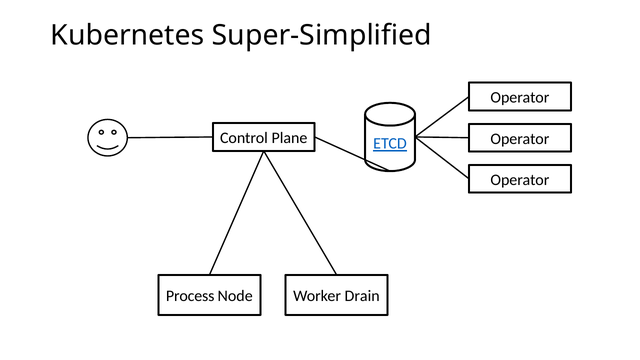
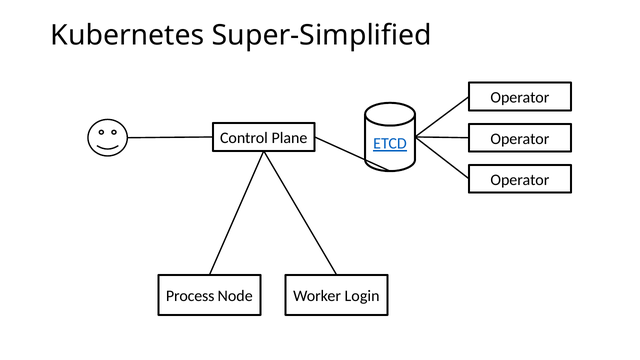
Drain: Drain -> Login
